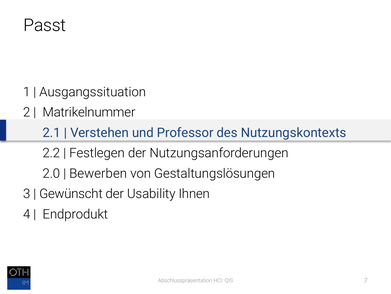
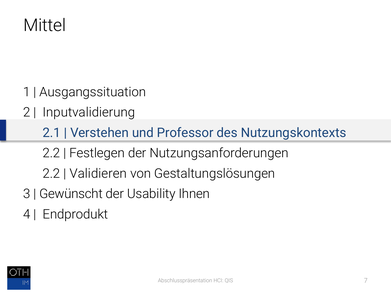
Passt: Passt -> Mittel
Matrikelnummer: Matrikelnummer -> Inputvalidierung
2.0 at (51, 173): 2.0 -> 2.2
Bewerben: Bewerben -> Validieren
